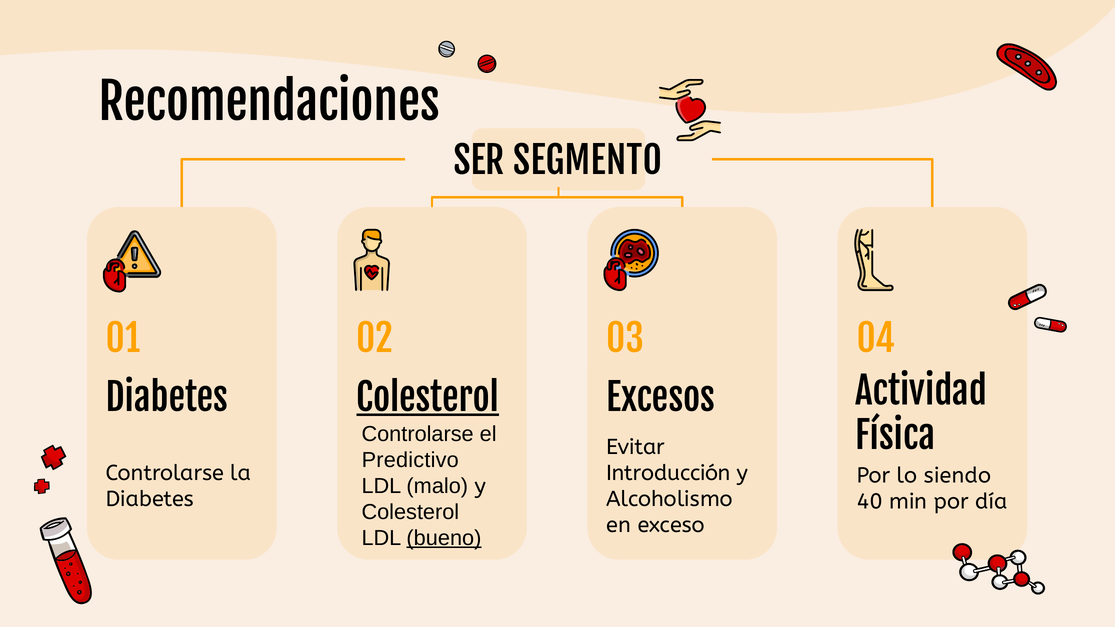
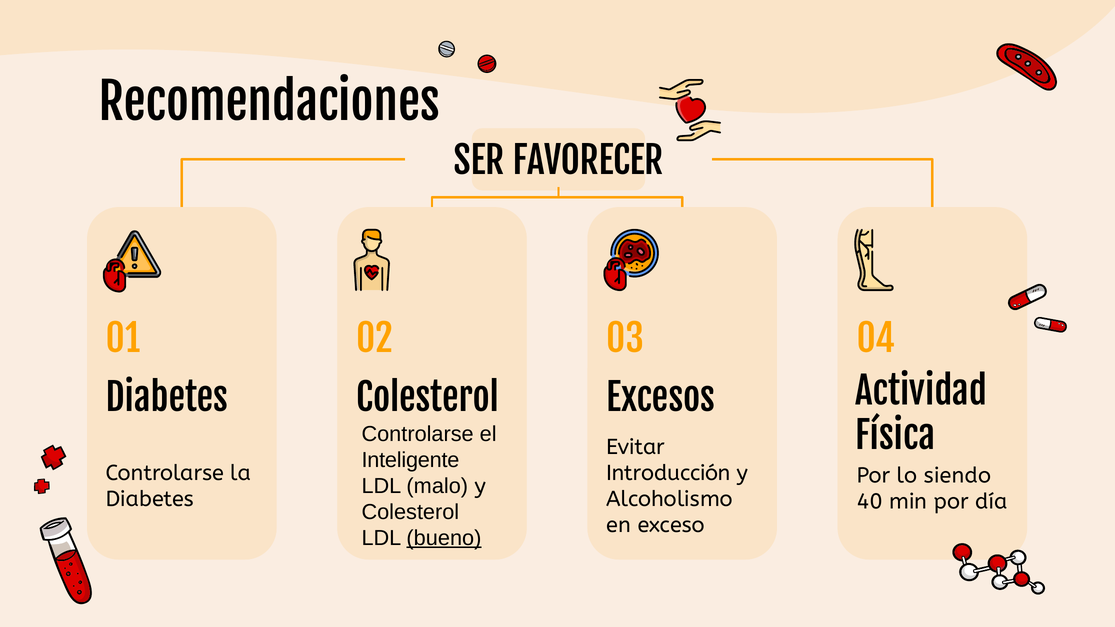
SEGMENTO: SEGMENTO -> FAVORECER
Colesterol at (428, 399) underline: present -> none
Predictivo: Predictivo -> Inteligente
